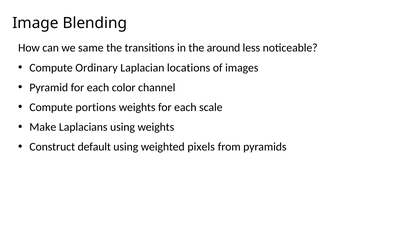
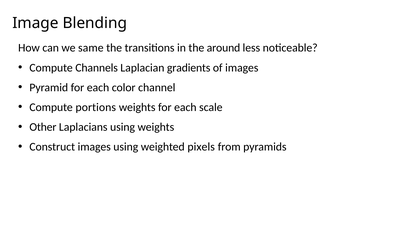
Ordinary: Ordinary -> Channels
locations: locations -> gradients
Make: Make -> Other
Construct default: default -> images
